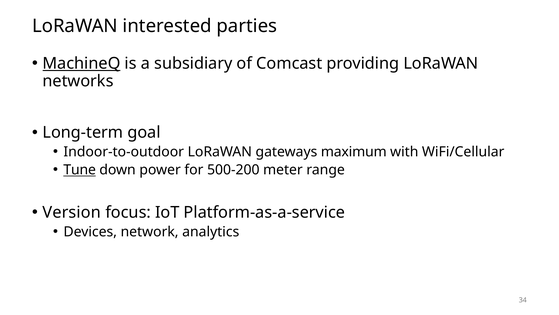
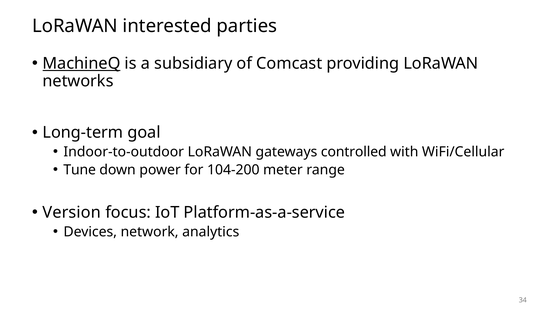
maximum: maximum -> controlled
Tune underline: present -> none
500-200: 500-200 -> 104-200
